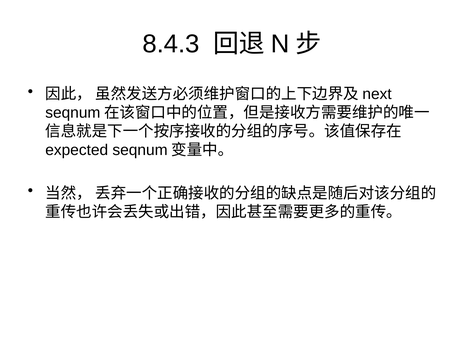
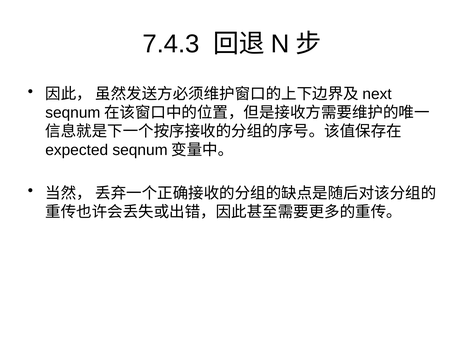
8.4.3: 8.4.3 -> 7.4.3
